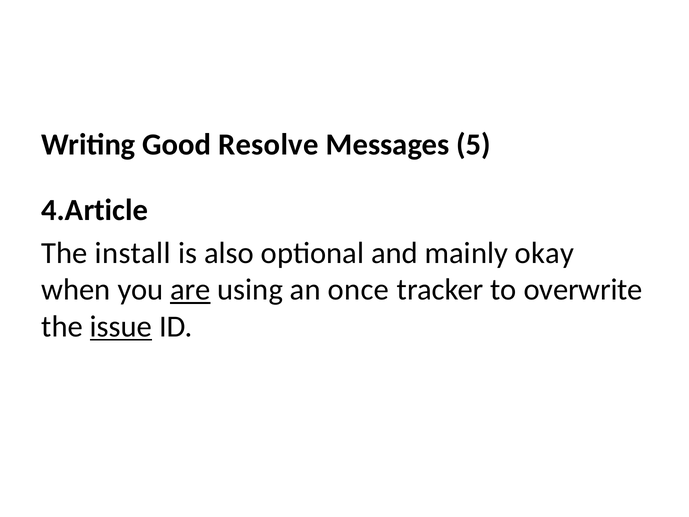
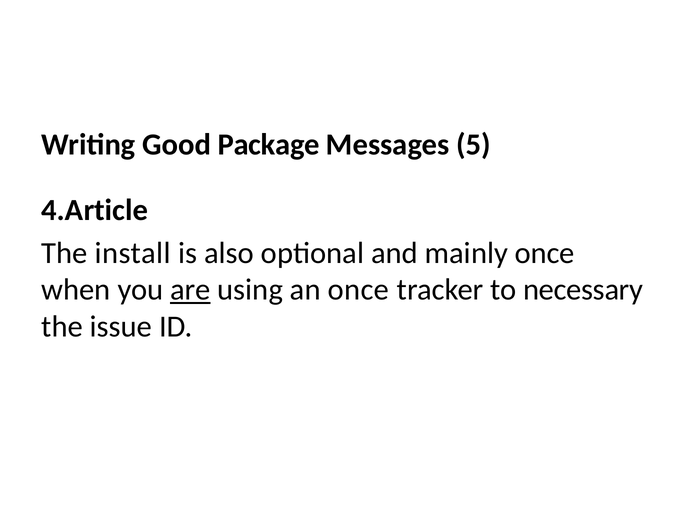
Resolve: Resolve -> Package
mainly okay: okay -> once
overwrite: overwrite -> necessary
issue underline: present -> none
